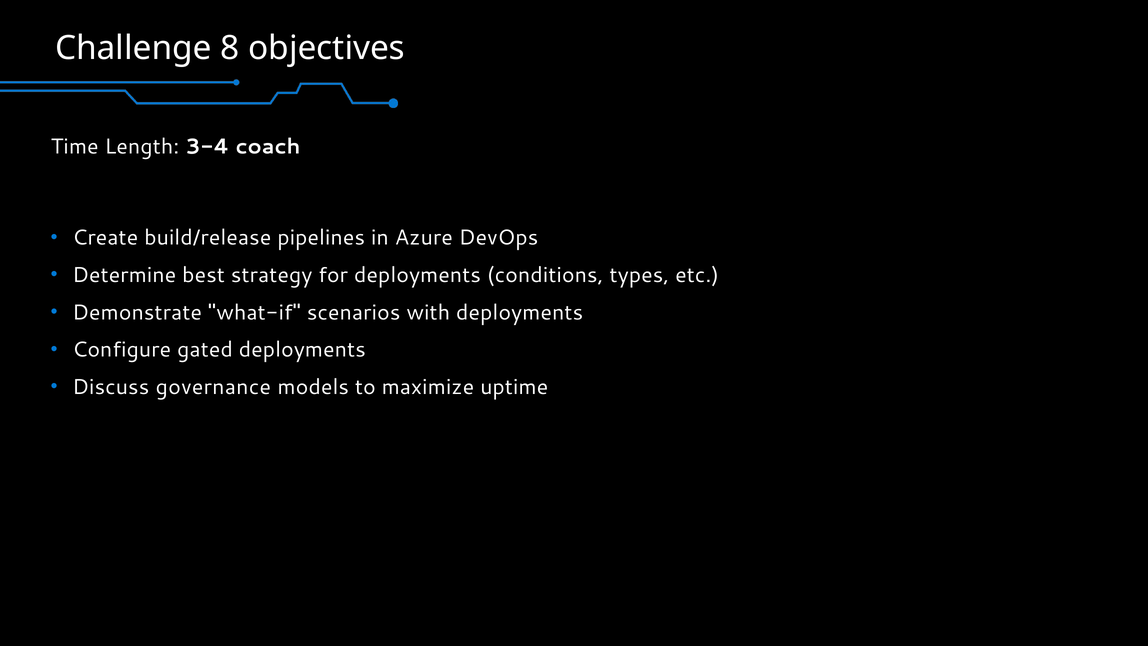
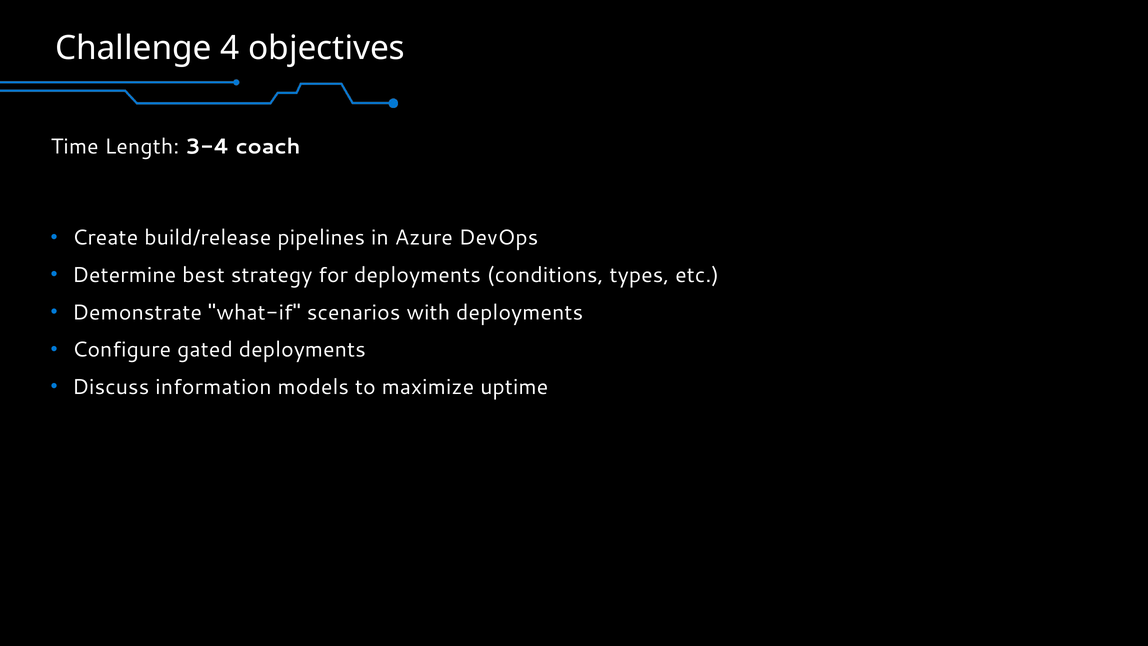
8: 8 -> 4
governance: governance -> information
